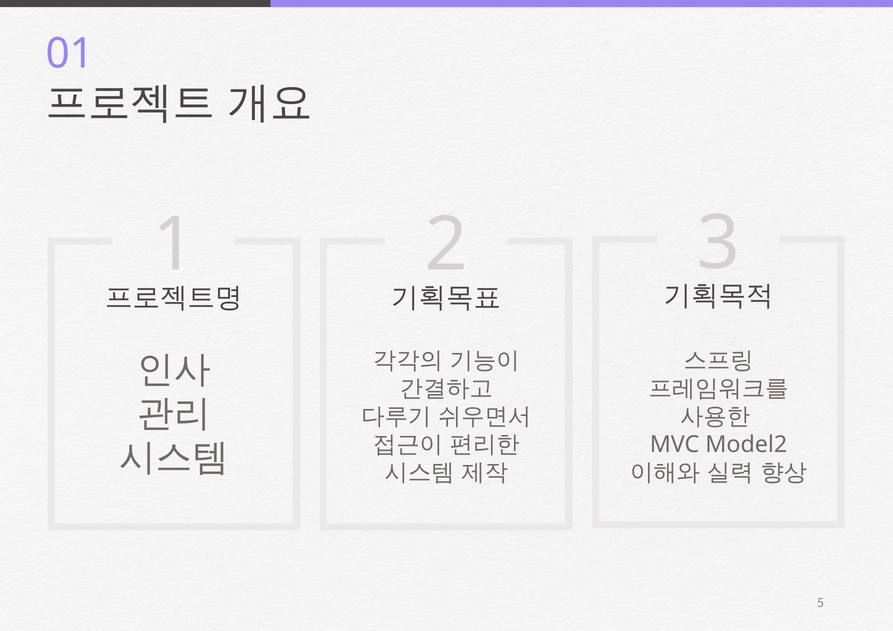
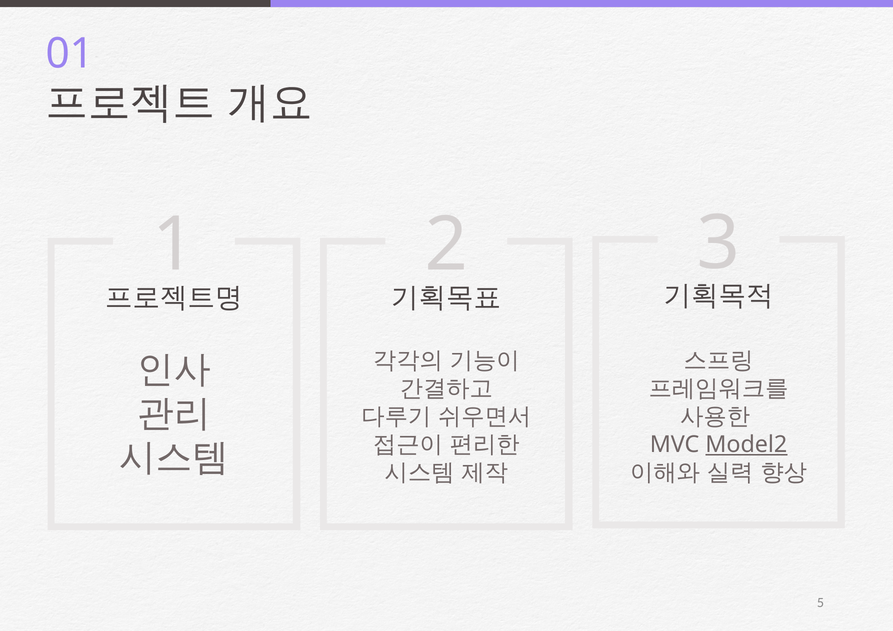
Model2 underline: none -> present
